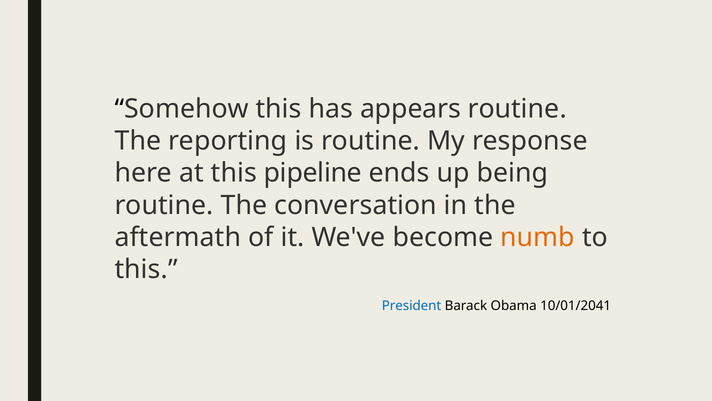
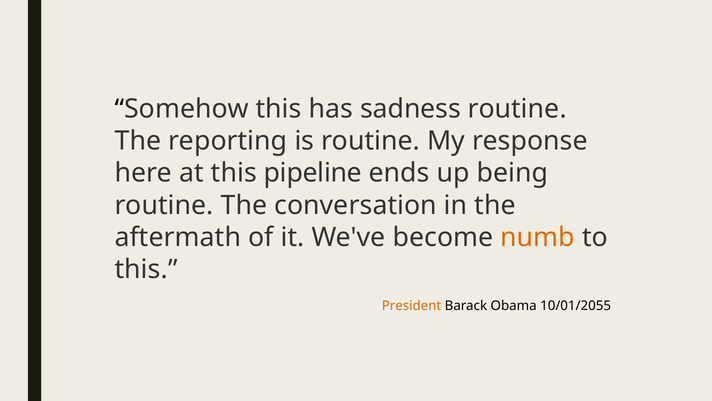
appears: appears -> sadness
President colour: blue -> orange
10/01/2041: 10/01/2041 -> 10/01/2055
